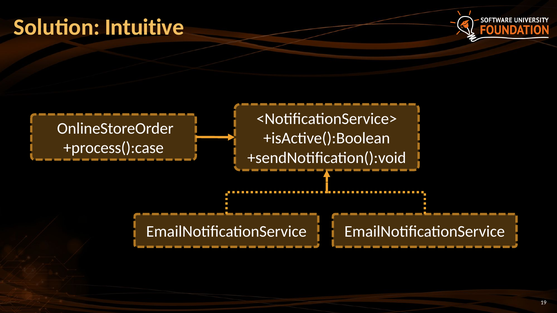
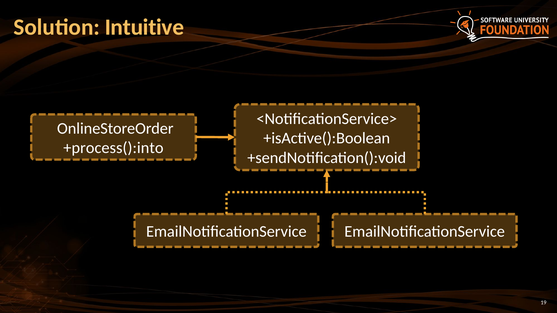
+process():case: +process():case -> +process():into
